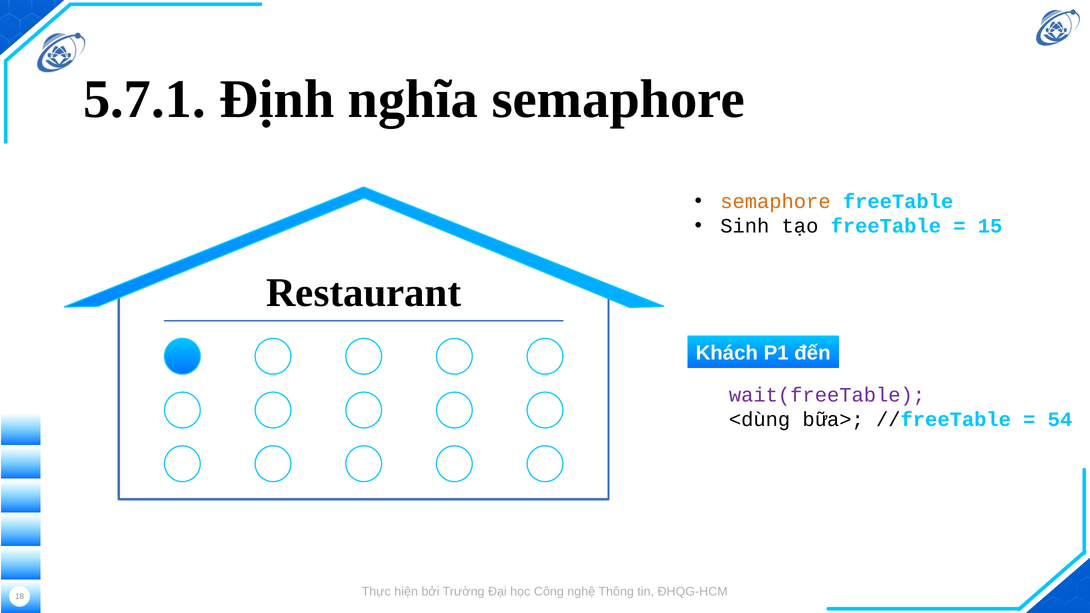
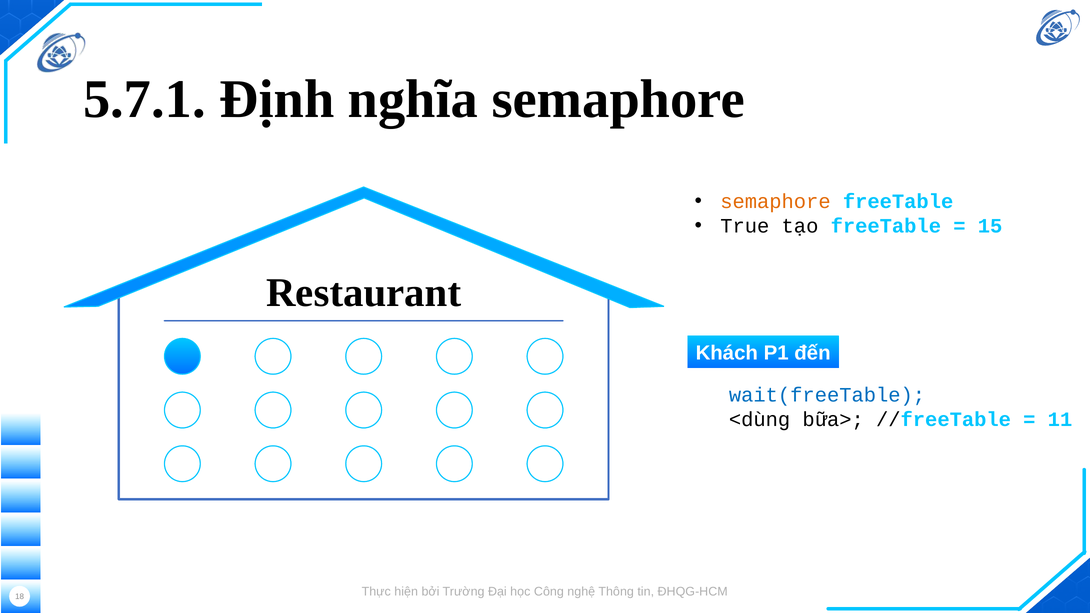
Sinh: Sinh -> True
wait(freeTable colour: purple -> blue
54: 54 -> 11
